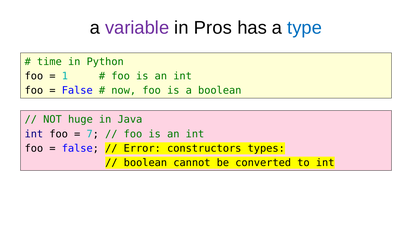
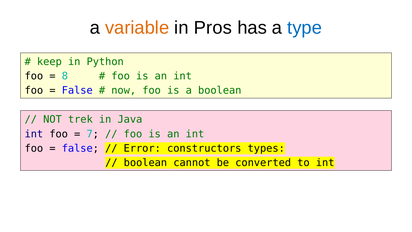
variable colour: purple -> orange
time: time -> keep
1: 1 -> 8
huge: huge -> trek
